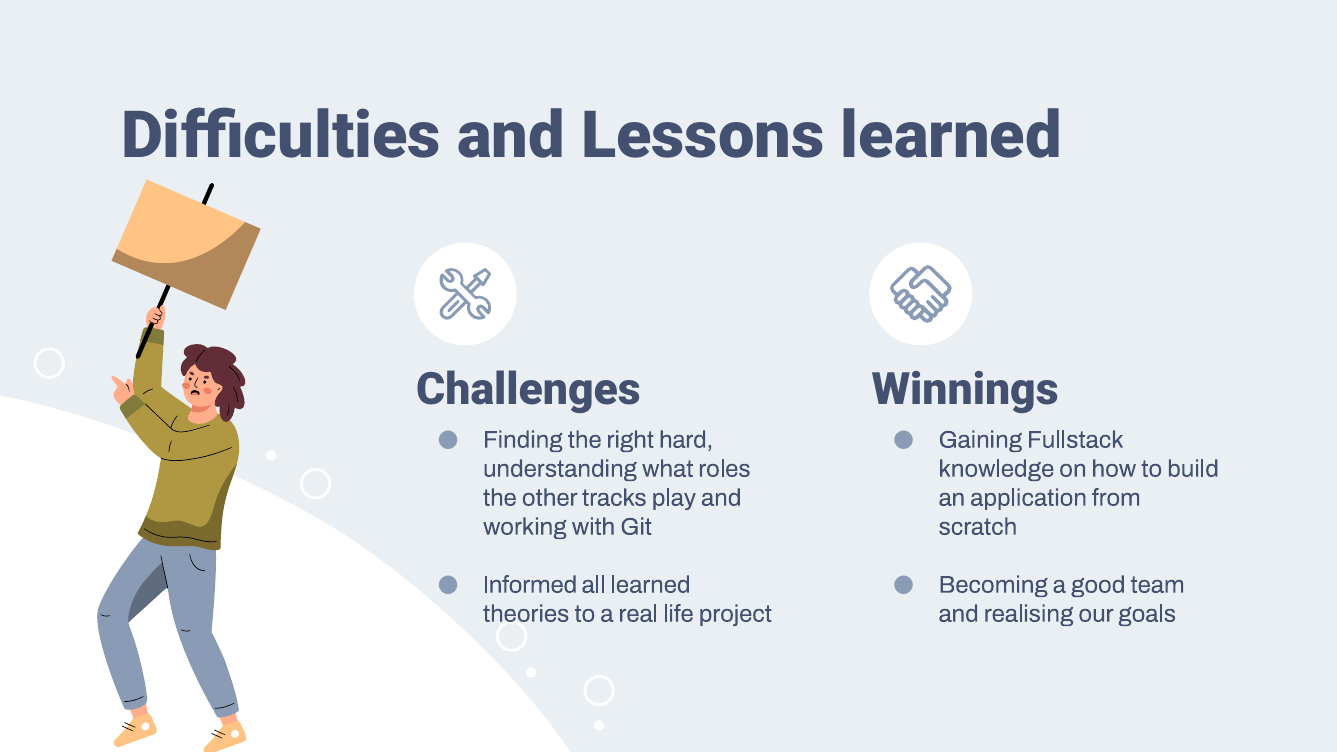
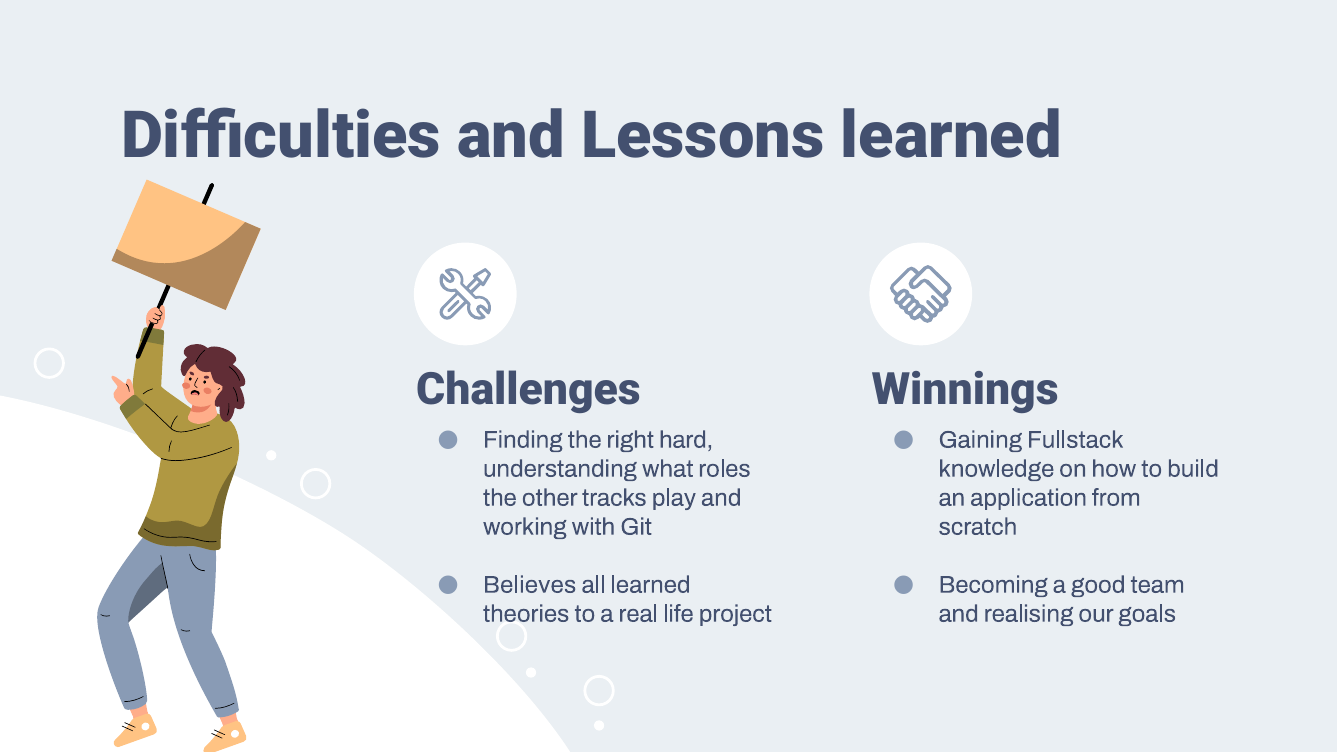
Informed: Informed -> Believes
